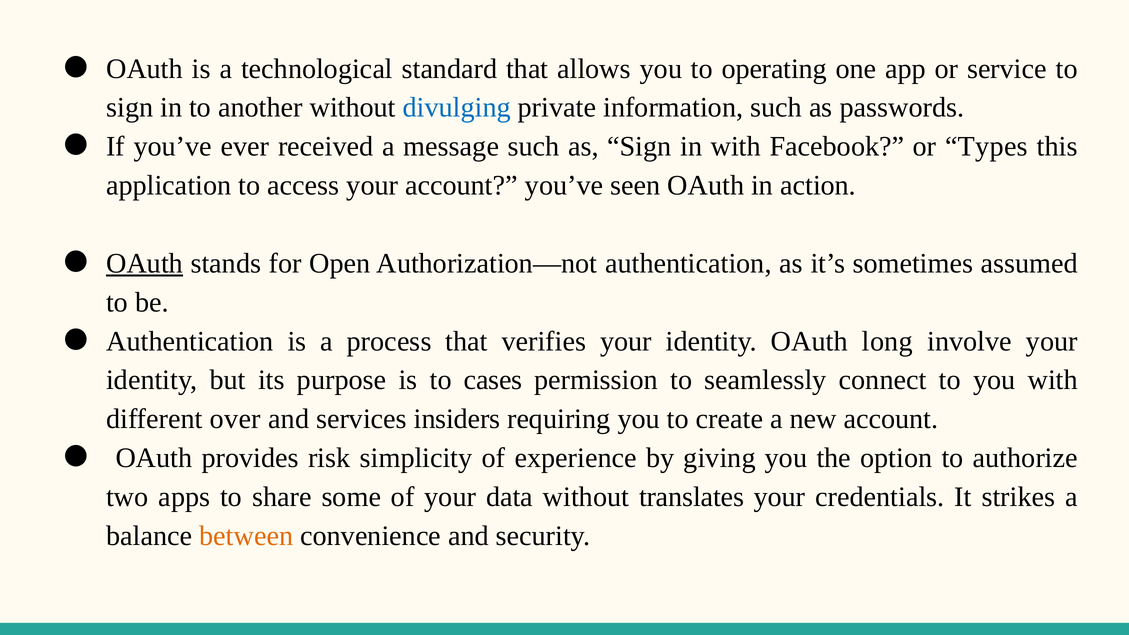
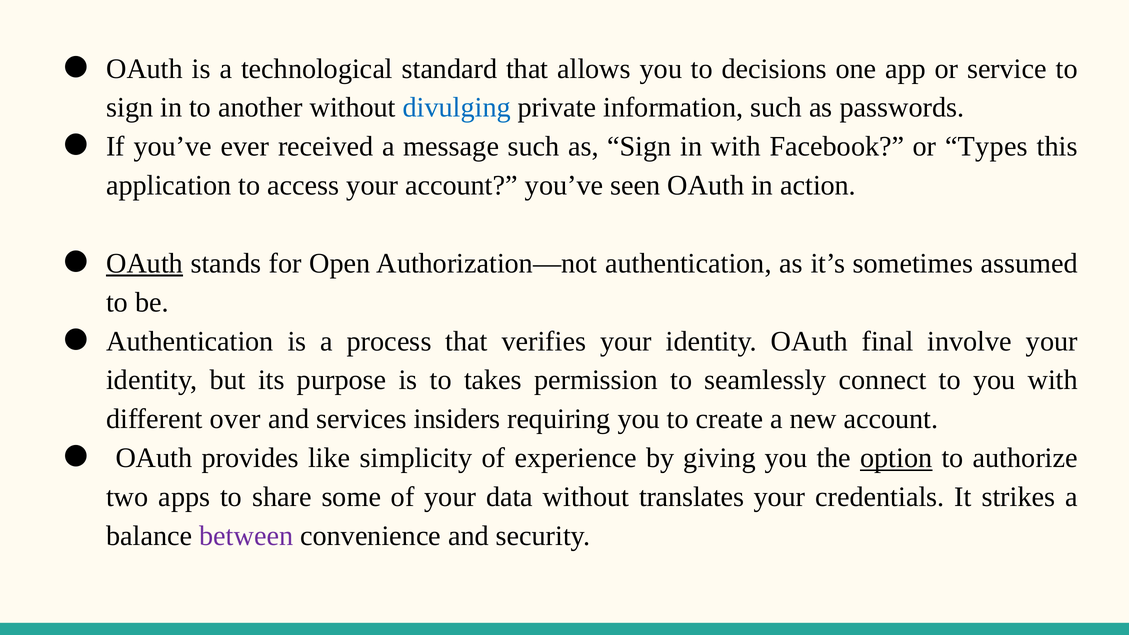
operating: operating -> decisions
long: long -> final
cases: cases -> takes
risk: risk -> like
option underline: none -> present
between colour: orange -> purple
